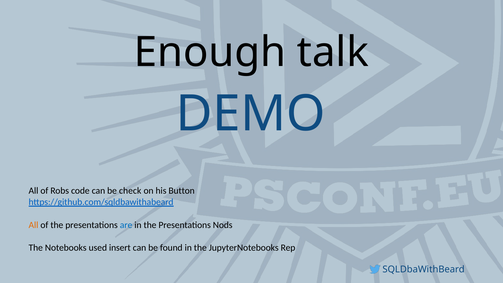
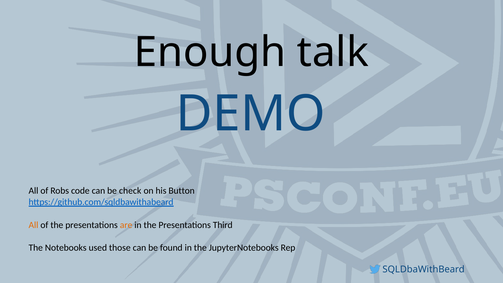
are colour: blue -> orange
Nods: Nods -> Third
insert: insert -> those
